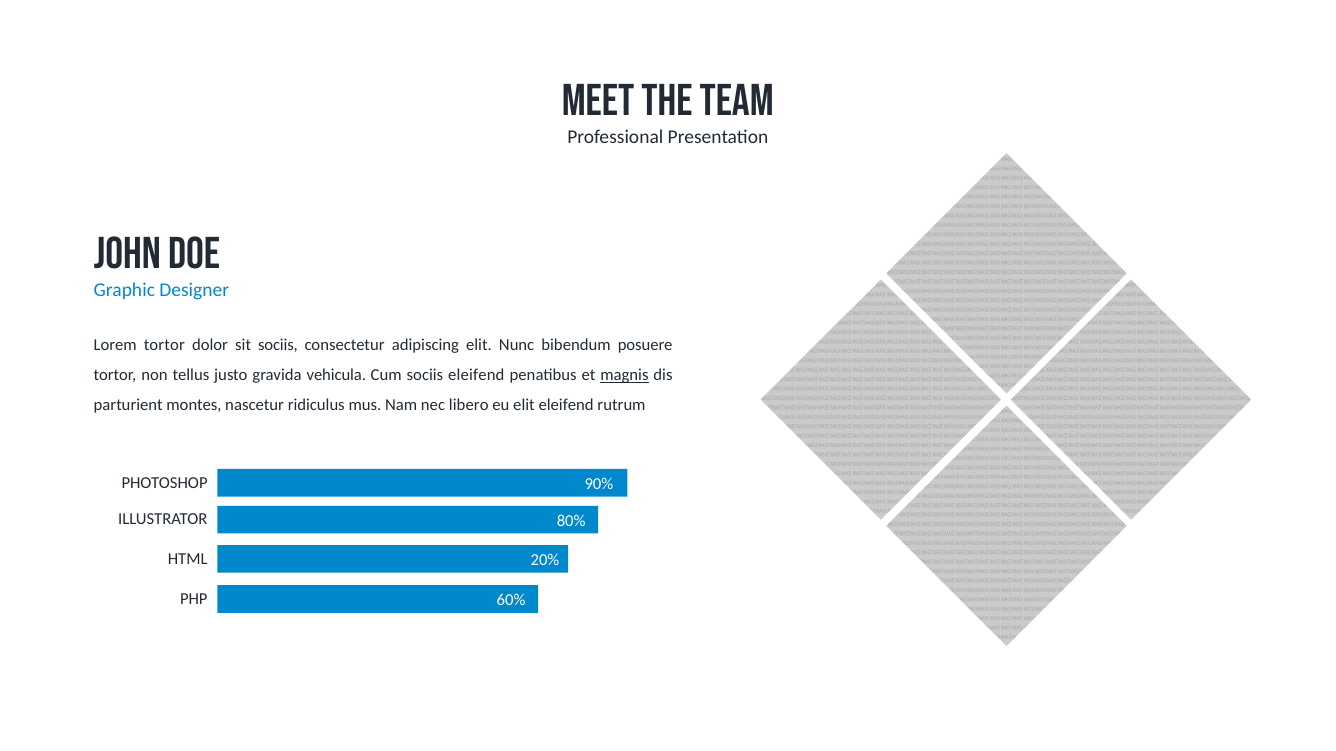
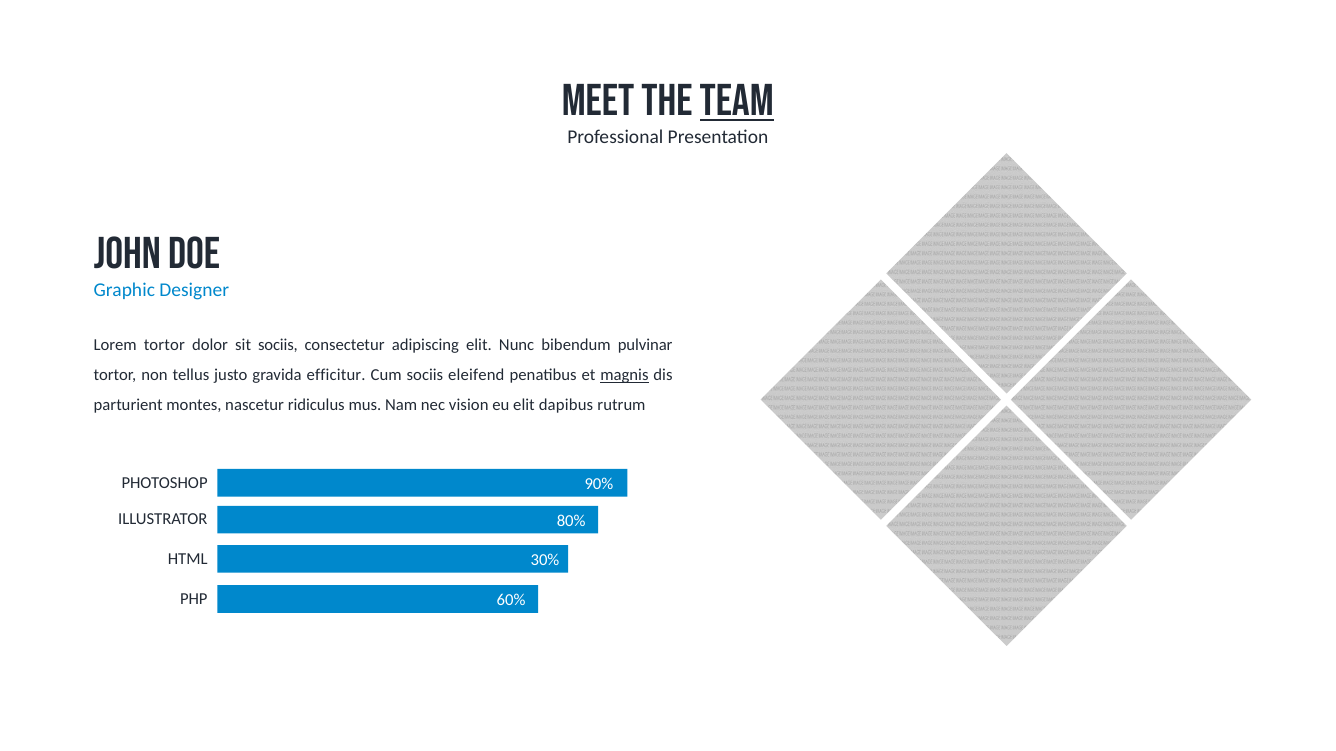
team underline: none -> present
posuere: posuere -> pulvinar
vehicula: vehicula -> efficitur
libero: libero -> vision
elit eleifend: eleifend -> dapibus
20%: 20% -> 30%
